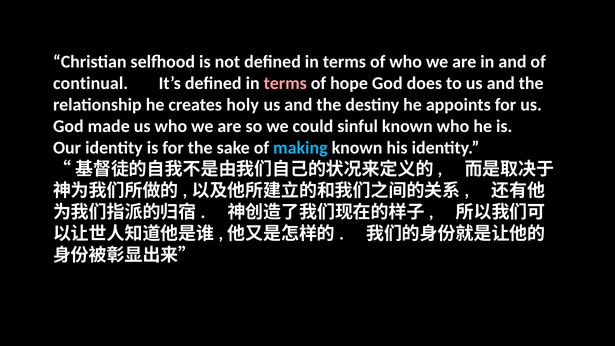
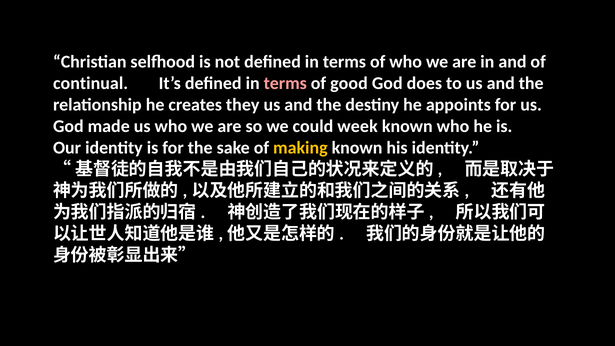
hope: hope -> good
holy: holy -> they
sinful: sinful -> week
making colour: light blue -> yellow
